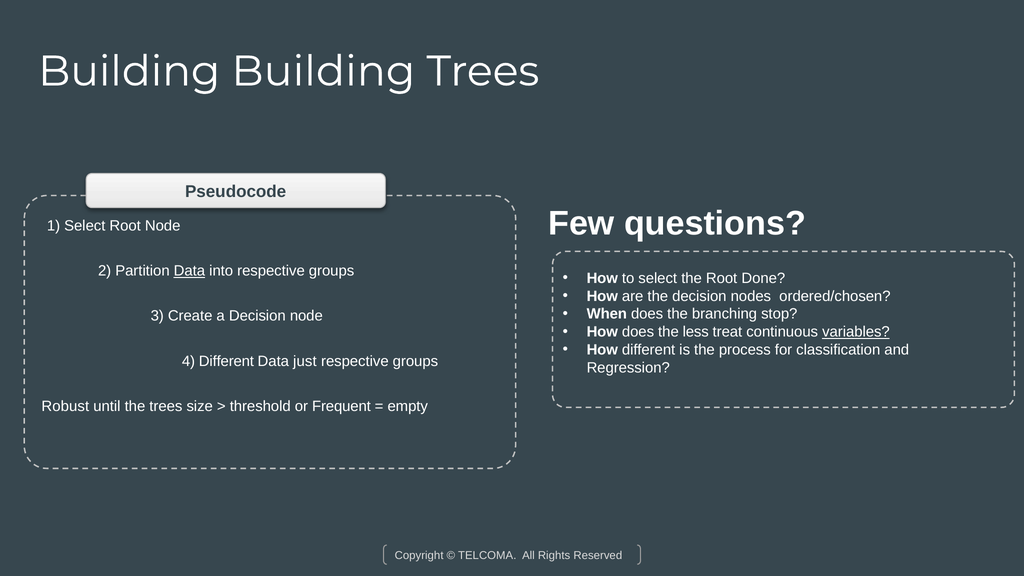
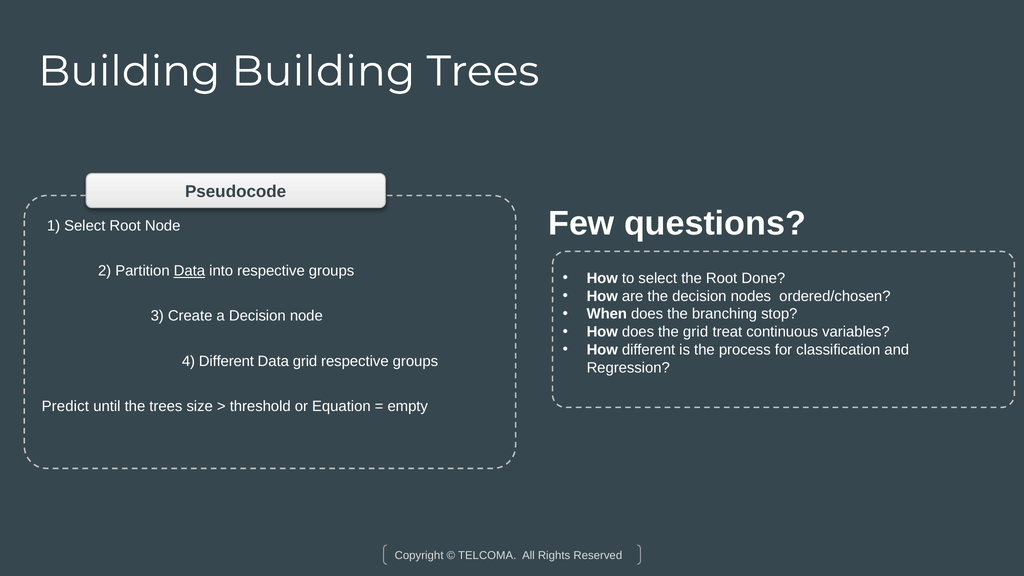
the less: less -> grid
variables underline: present -> none
Data just: just -> grid
Robust: Robust -> Predict
Frequent: Frequent -> Equation
